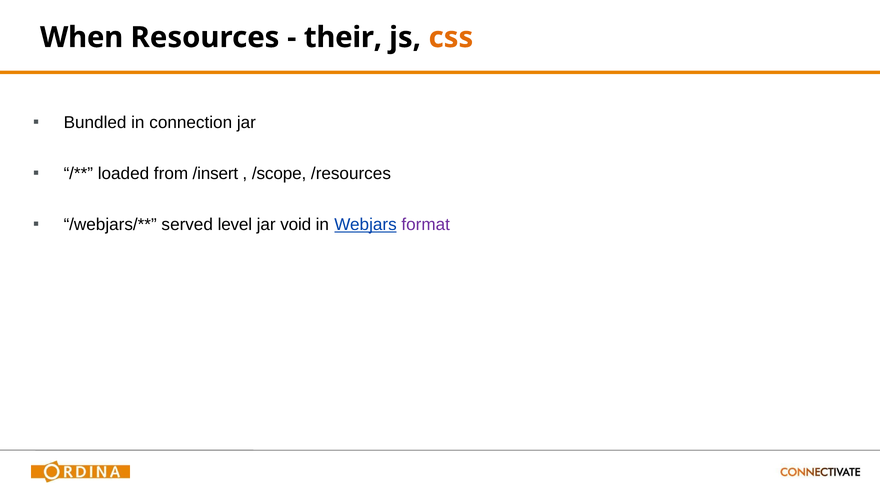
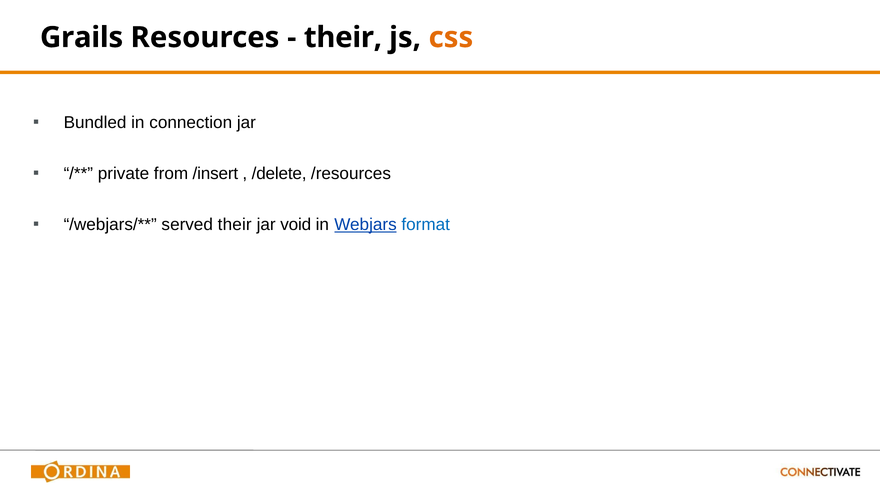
When: When -> Grails
loaded: loaded -> private
/scope: /scope -> /delete
served level: level -> their
format colour: purple -> blue
